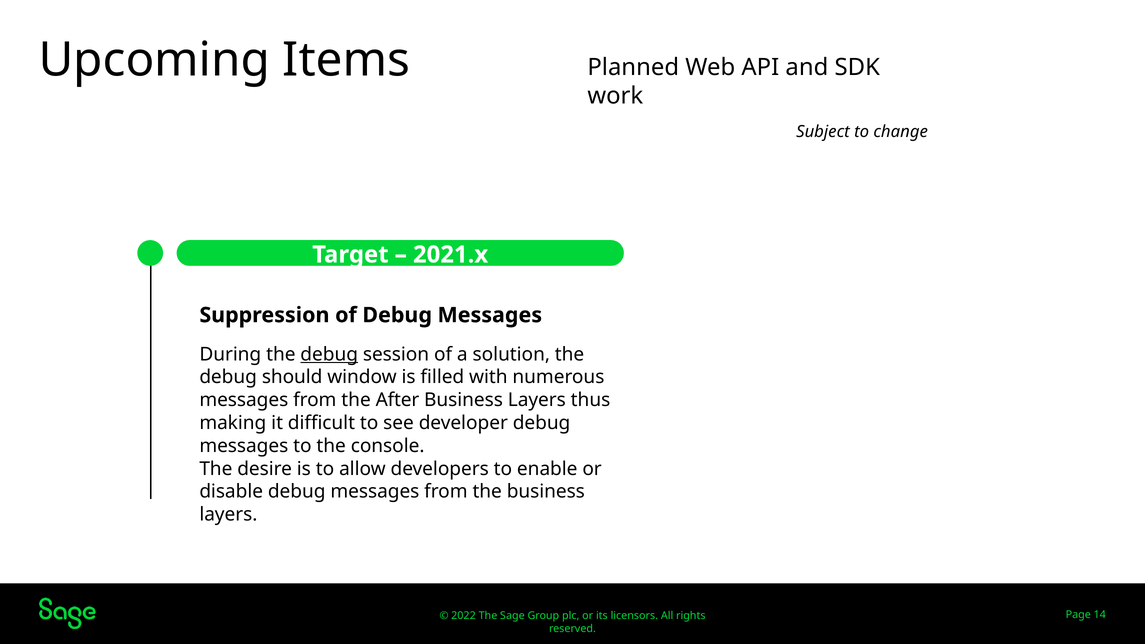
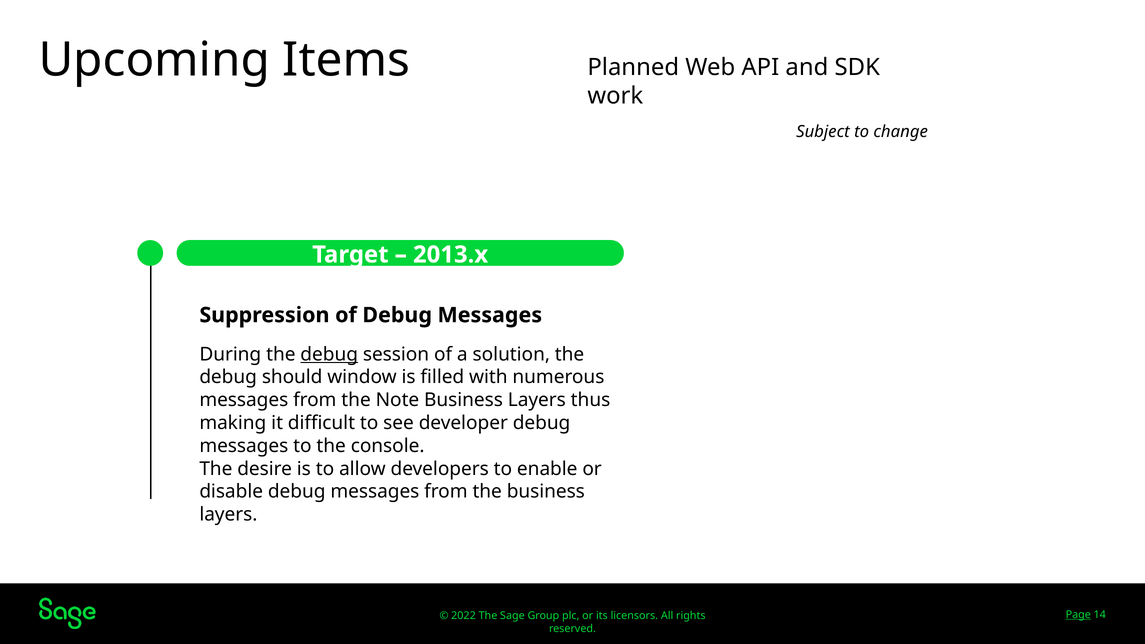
2021.x: 2021.x -> 2013.x
After: After -> Note
Page underline: none -> present
